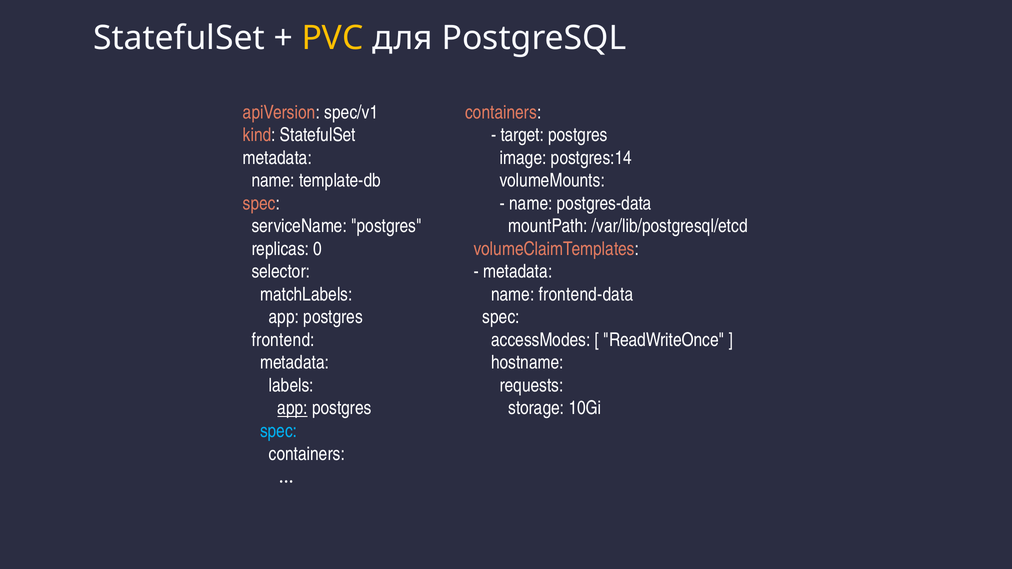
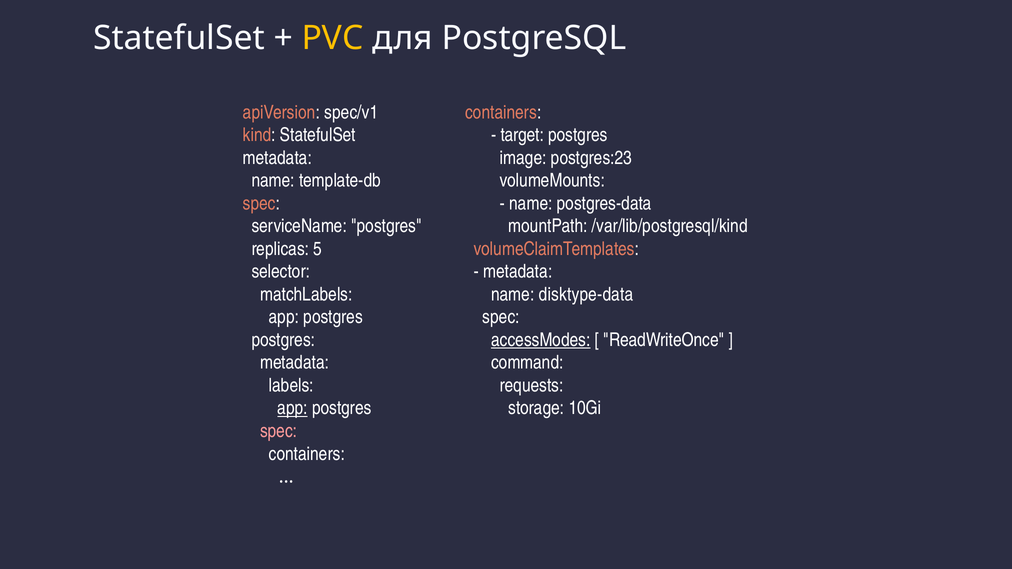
postgres:14: postgres:14 -> postgres:23
/var/lib/postgresql/etcd: /var/lib/postgresql/etcd -> /var/lib/postgresql/kind
0: 0 -> 5
frontend-data: frontend-data -> disktype-data
frontend at (283, 340): frontend -> postgres
accessModes underline: none -> present
hostname: hostname -> command
spec at (279, 431) colour: light blue -> pink
